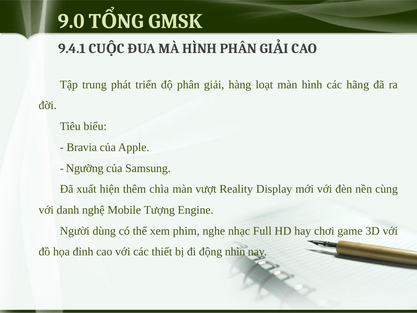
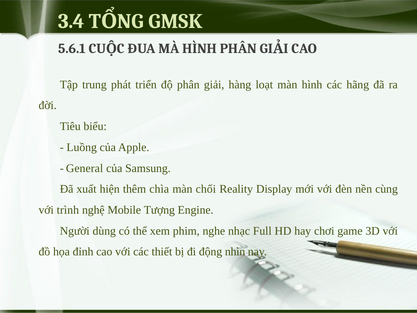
9.0: 9.0 -> 3.4
9.4.1: 9.4.1 -> 5.6.1
Bravia: Bravia -> Luồng
Ngưỡng: Ngưỡng -> General
vượt: vượt -> chối
danh: danh -> trình
